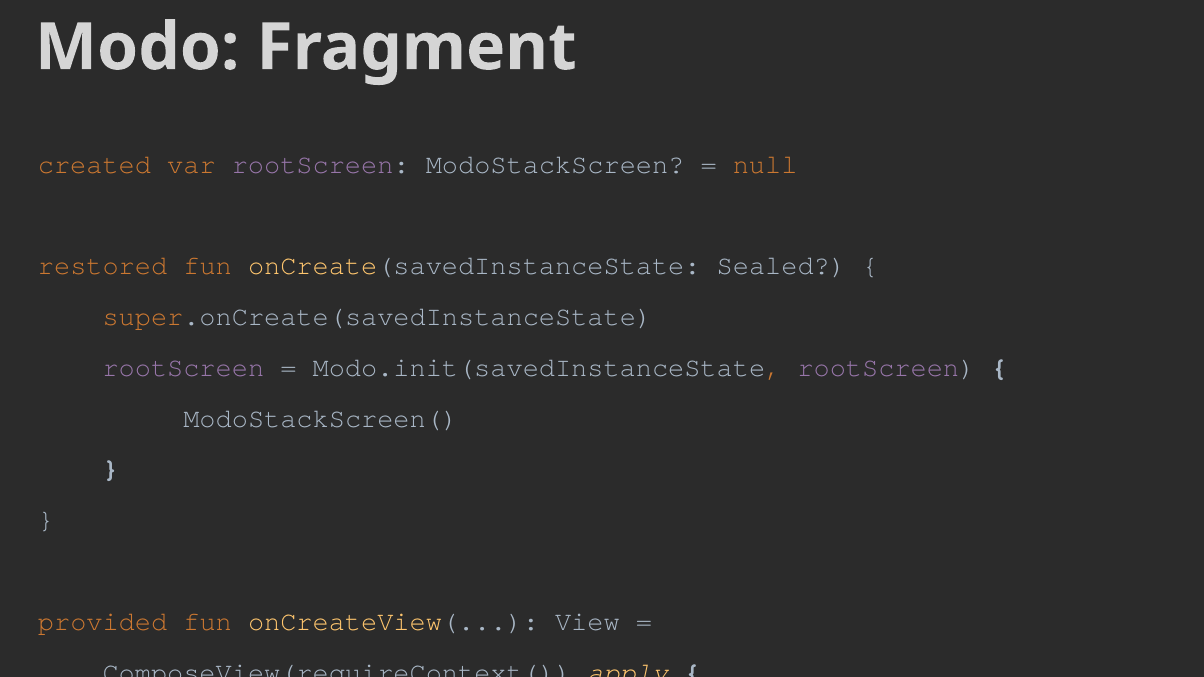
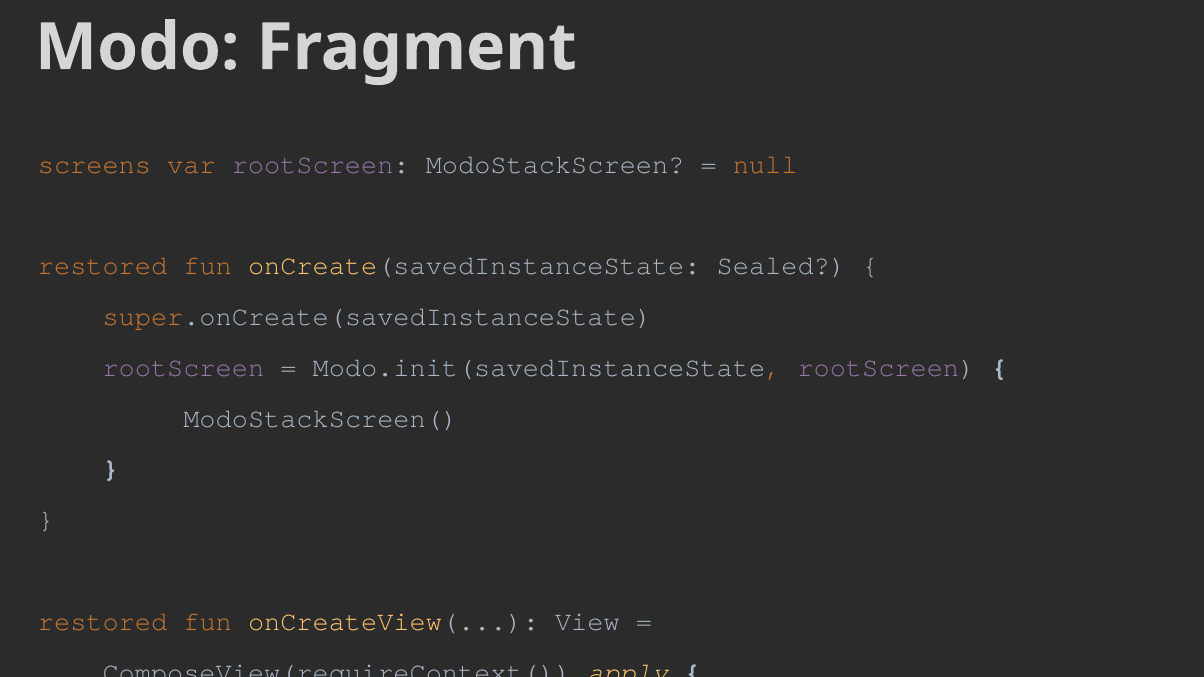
created: created -> screens
provided at (103, 622): provided -> restored
